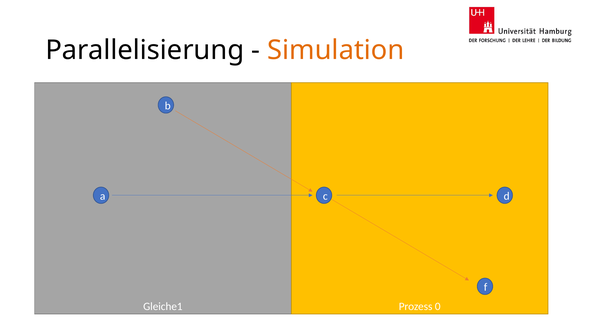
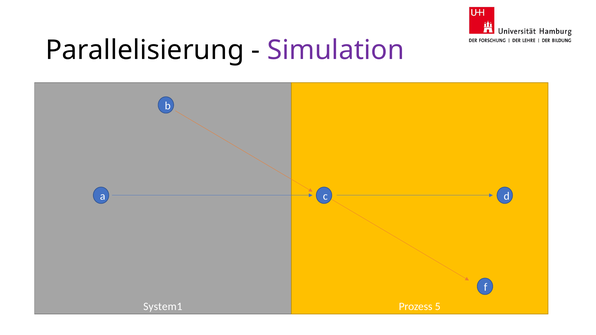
Simulation colour: orange -> purple
Gleiche1: Gleiche1 -> System1
0: 0 -> 5
